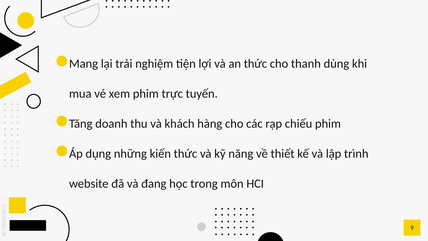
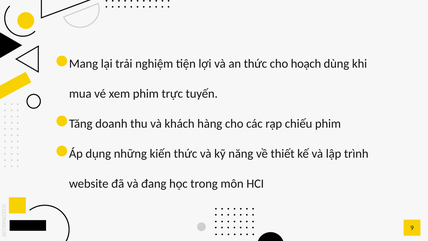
thanh: thanh -> hoạch
